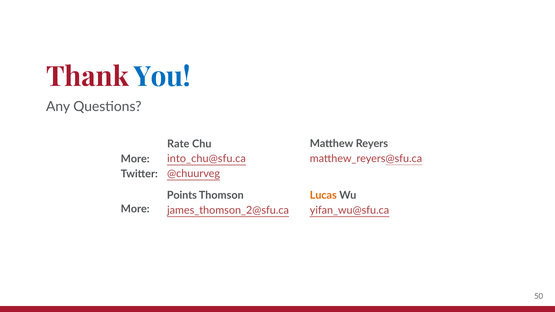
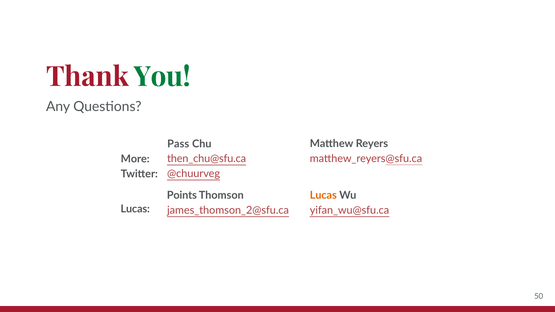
You colour: blue -> green
Rate: Rate -> Pass
into_chu@sfu.ca: into_chu@sfu.ca -> then_chu@sfu.ca
More at (135, 209): More -> Lucas
